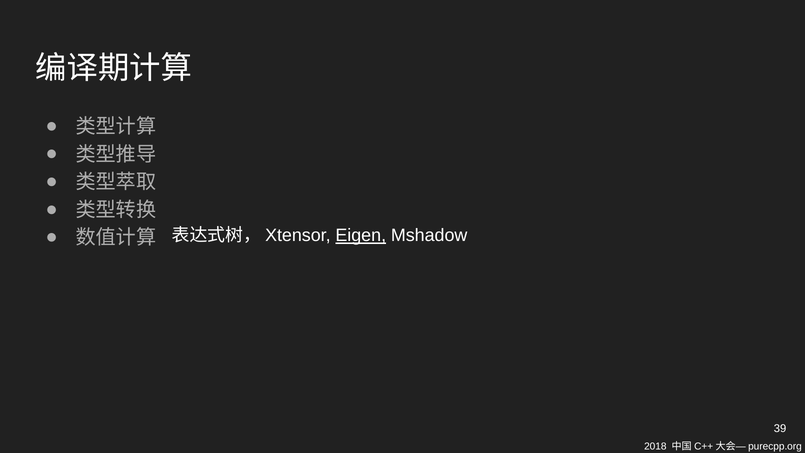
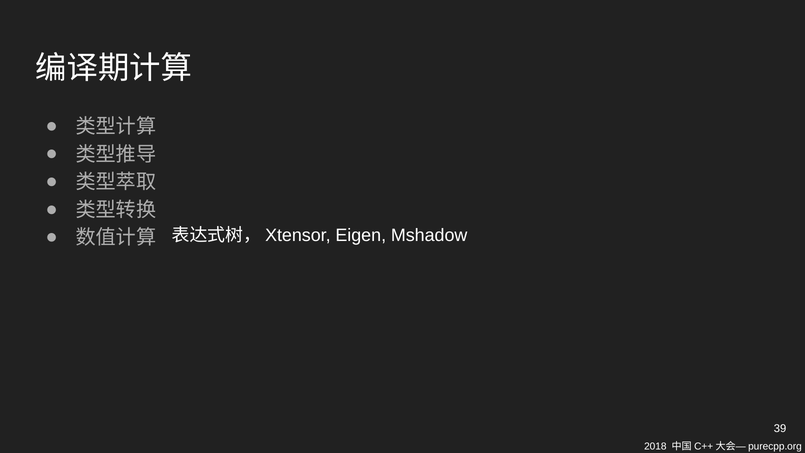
Eigen underline: present -> none
